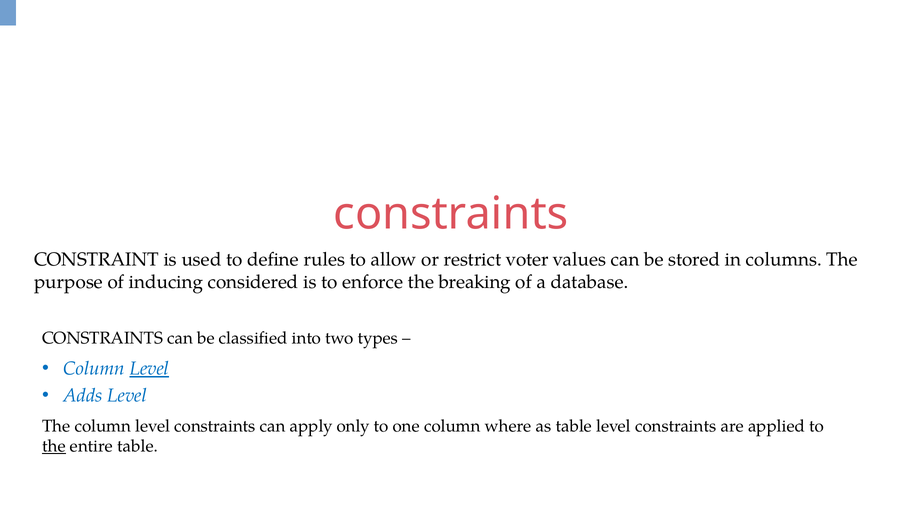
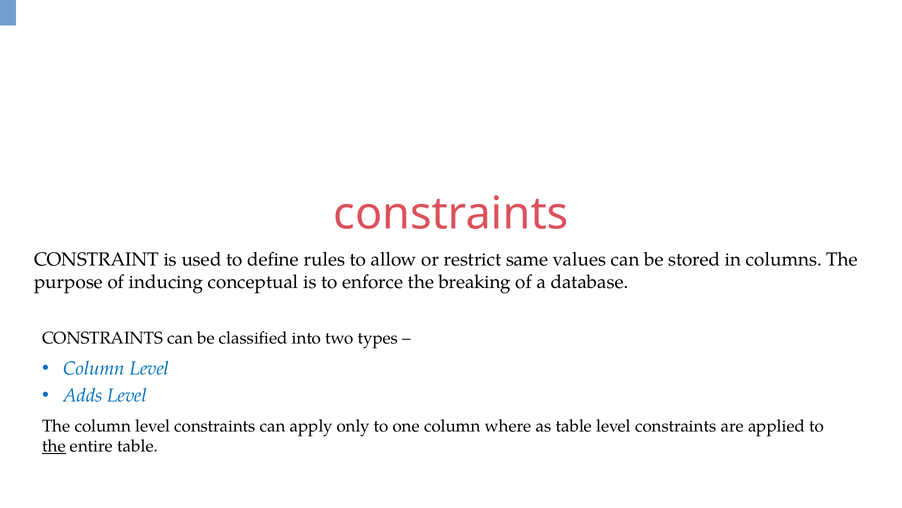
voter: voter -> same
considered: considered -> conceptual
Level at (149, 368) underline: present -> none
